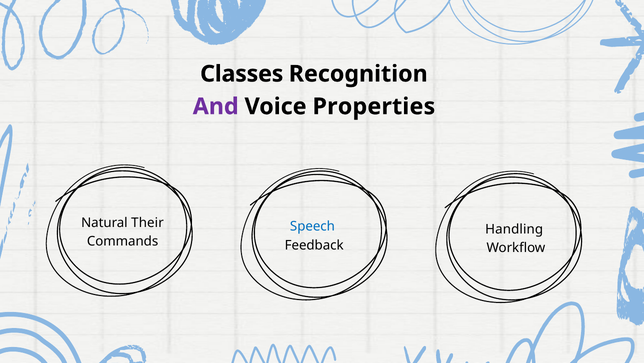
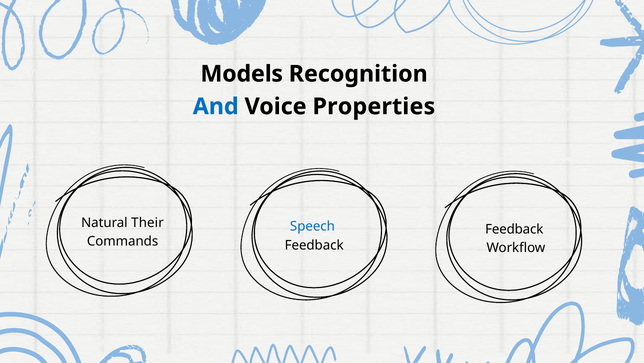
Classes: Classes -> Models
And colour: purple -> blue
Handling at (514, 229): Handling -> Feedback
